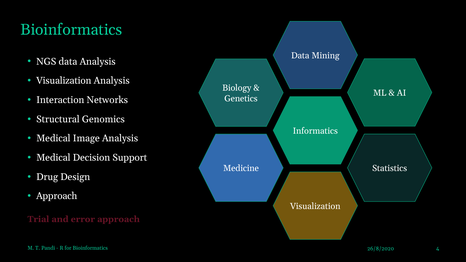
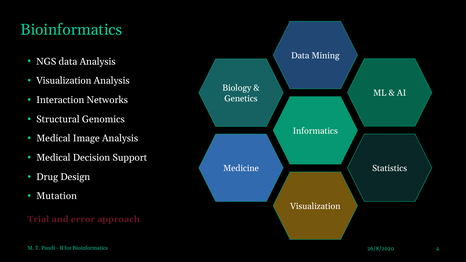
Approach at (57, 196): Approach -> Mutation
